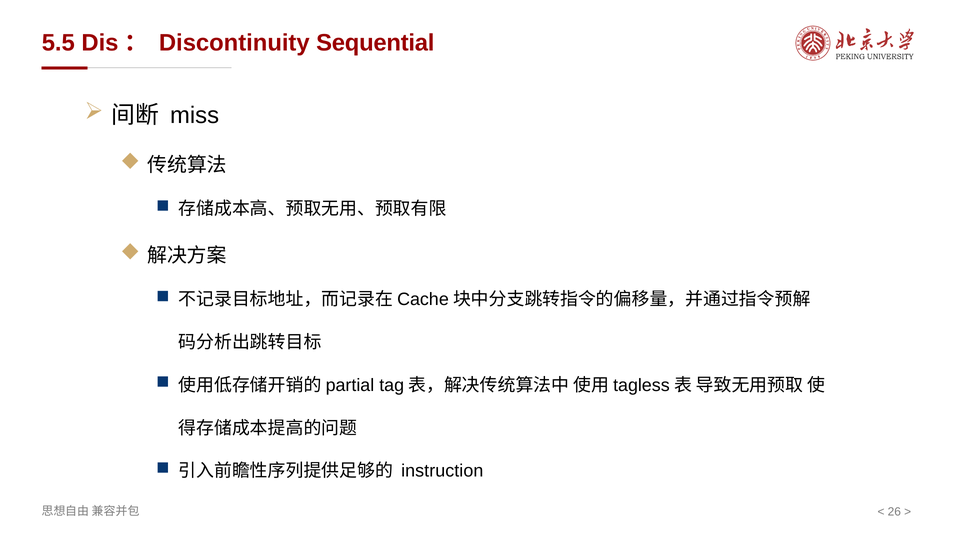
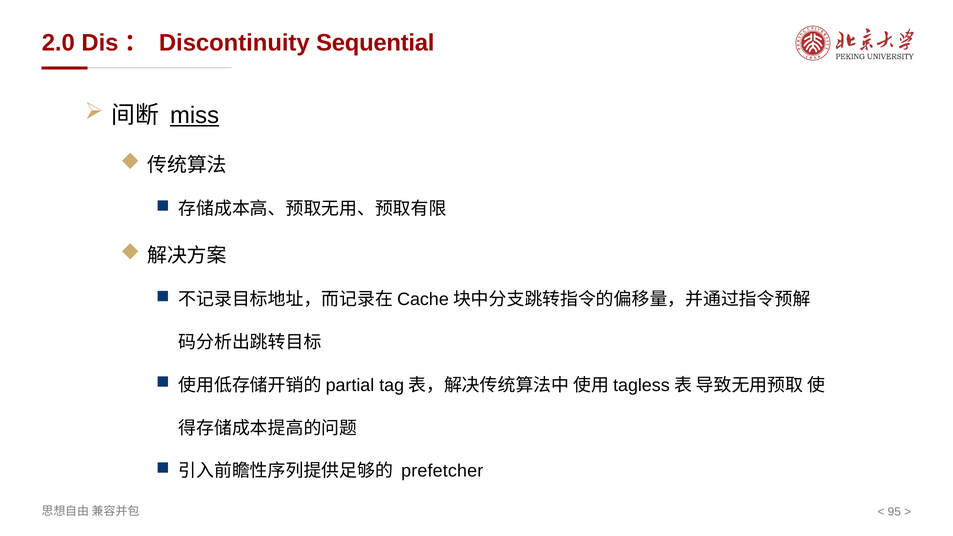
5.5: 5.5 -> 2.0
miss underline: none -> present
instruction: instruction -> prefetcher
26: 26 -> 95
